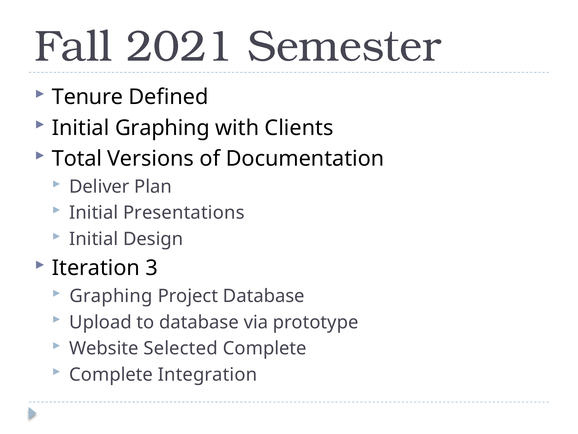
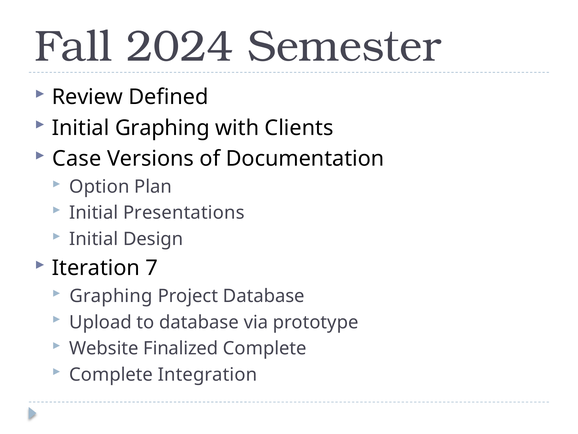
2021: 2021 -> 2024
Tenure: Tenure -> Review
Total: Total -> Case
Deliver: Deliver -> Option
3: 3 -> 7
Selected: Selected -> Finalized
